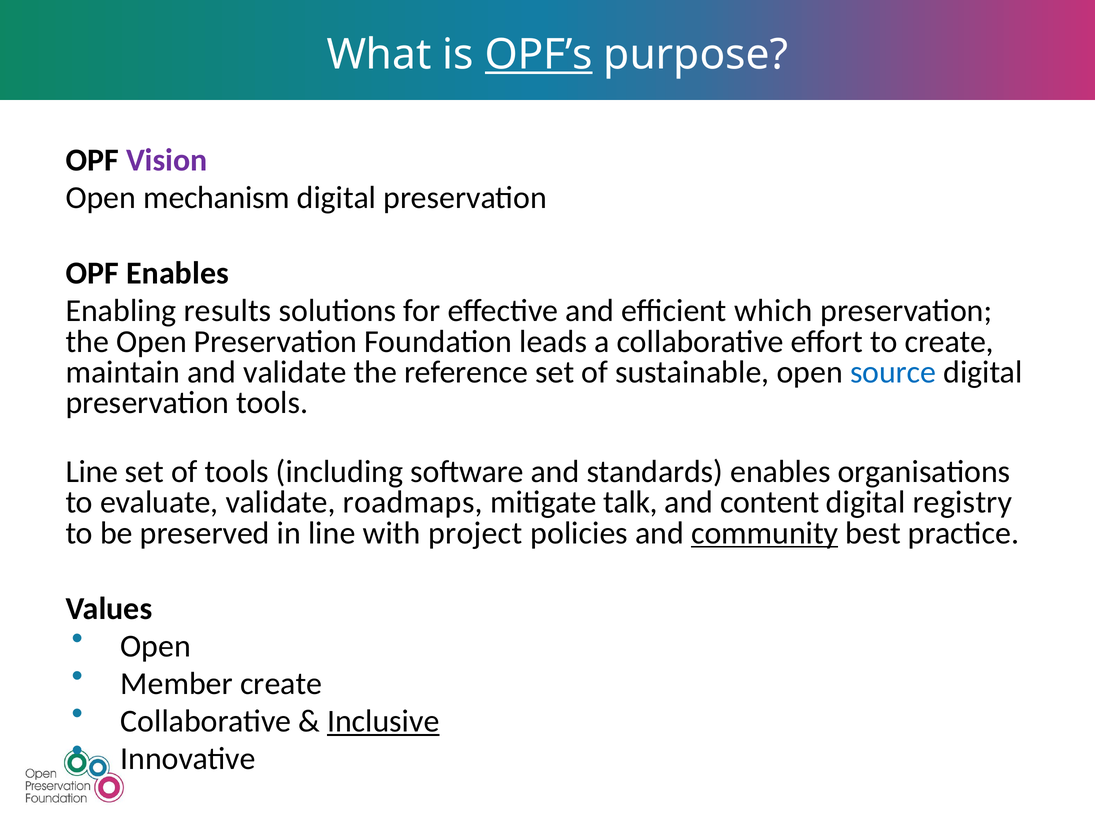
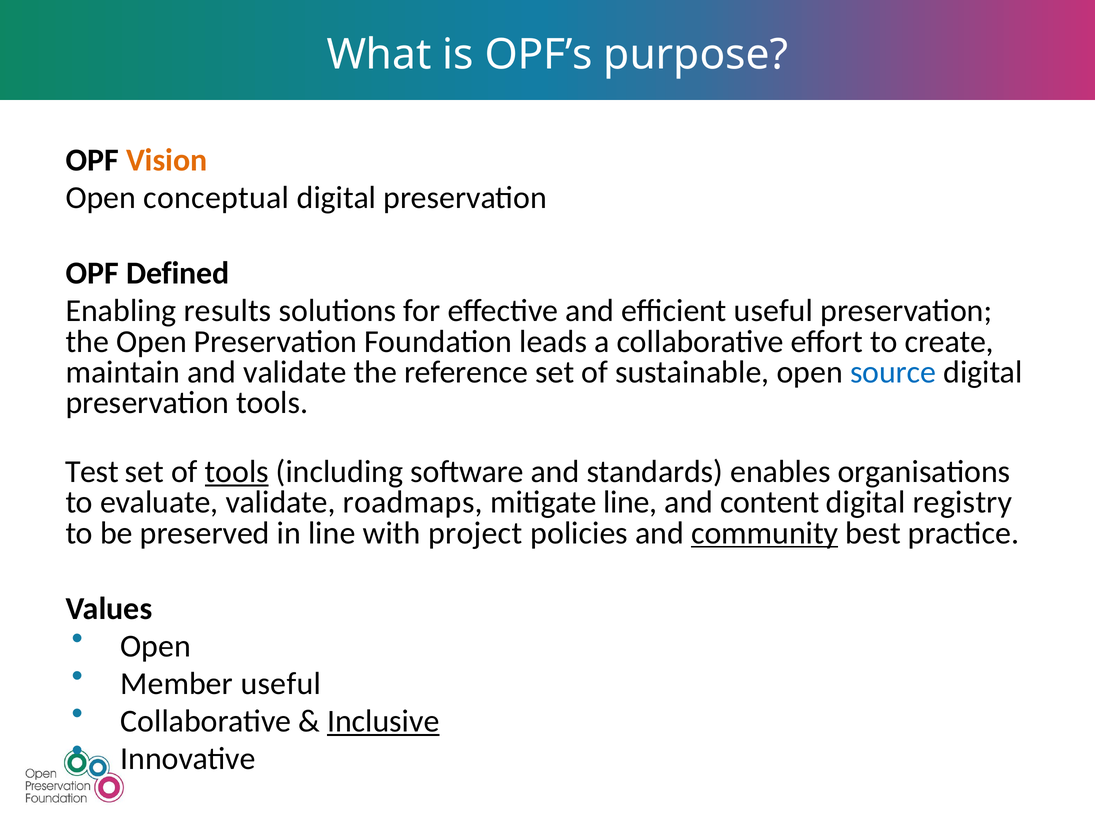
OPF’s underline: present -> none
Vision colour: purple -> orange
mechanism: mechanism -> conceptual
OPF Enables: Enables -> Defined
efficient which: which -> useful
Line at (92, 472): Line -> Test
tools at (237, 472) underline: none -> present
mitigate talk: talk -> line
Member create: create -> useful
